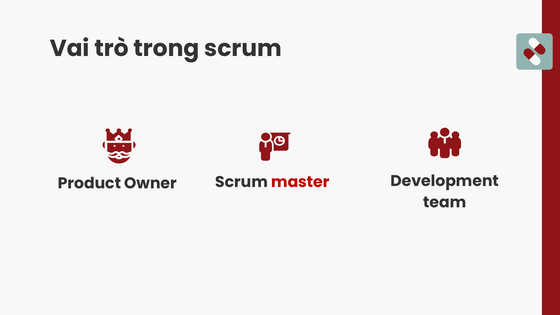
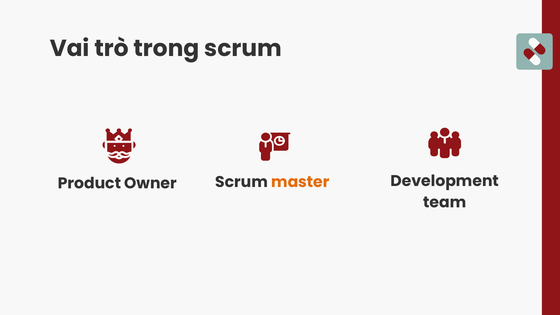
master colour: red -> orange
